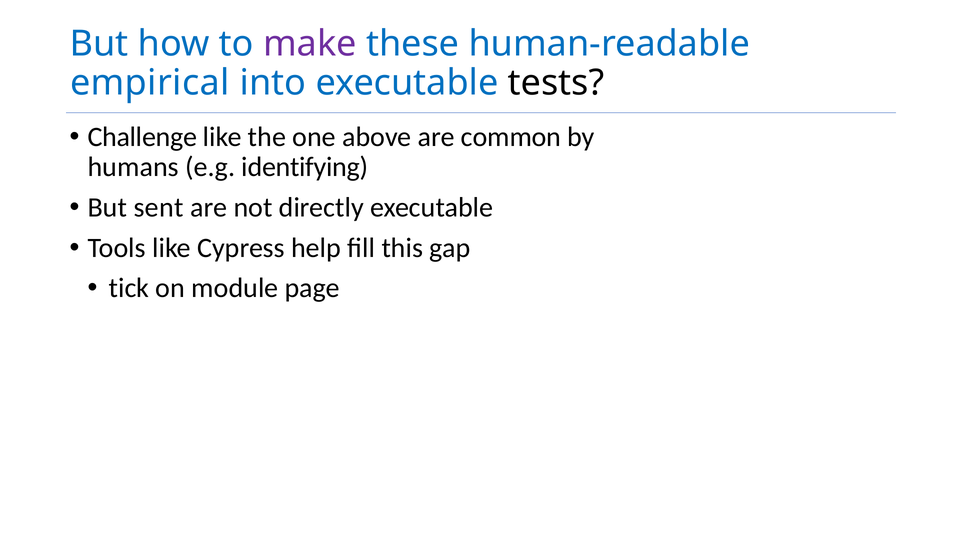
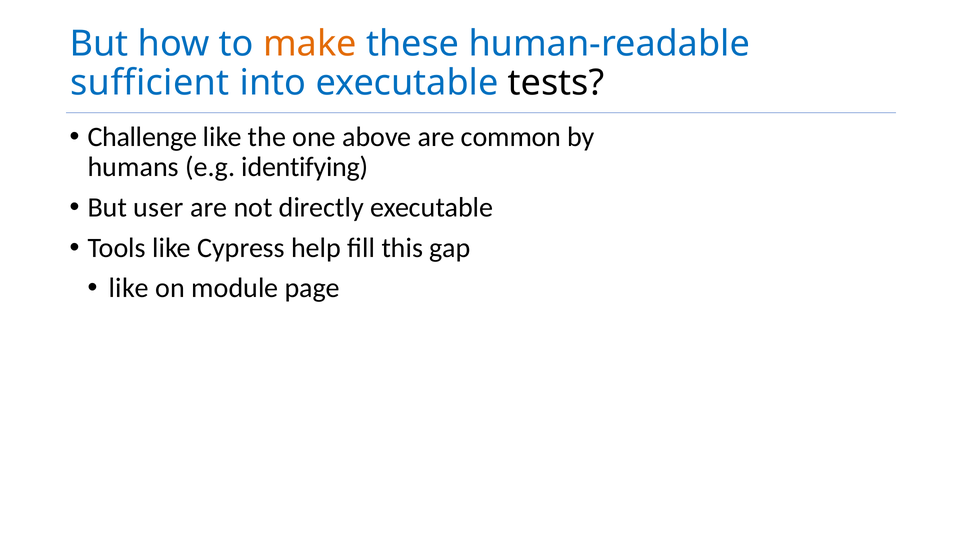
make colour: purple -> orange
empirical: empirical -> sufficient
sent: sent -> user
tick at (129, 288): tick -> like
